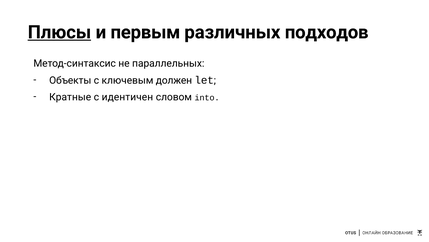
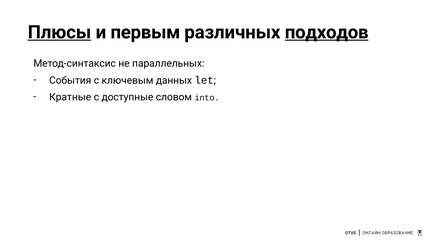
подходов underline: none -> present
Объекты: Объекты -> События
должен: должен -> данных
идентичен: идентичен -> доступные
